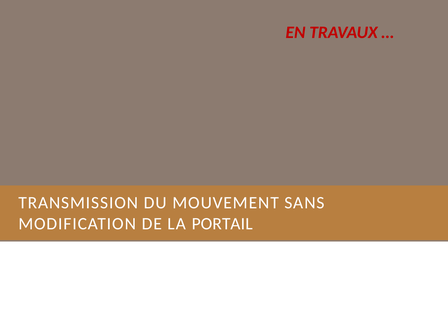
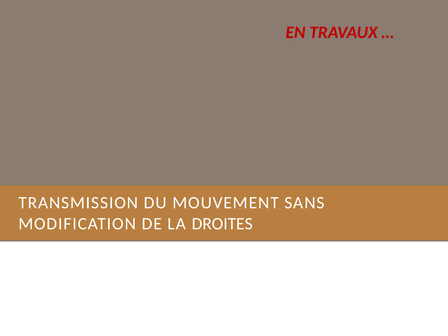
PORTAIL: PORTAIL -> DROITES
